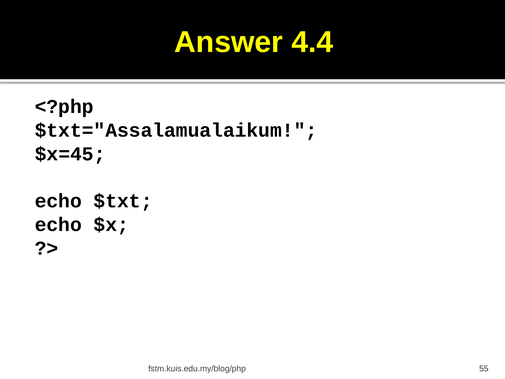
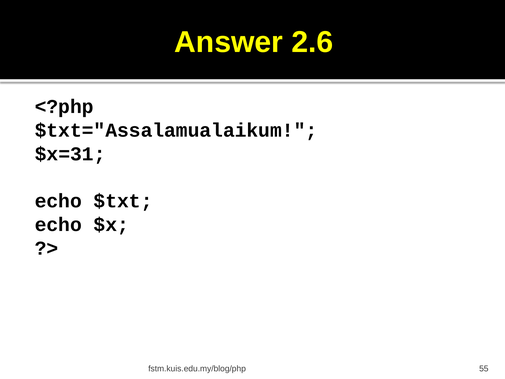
4.4: 4.4 -> 2.6
$x=45: $x=45 -> $x=31
